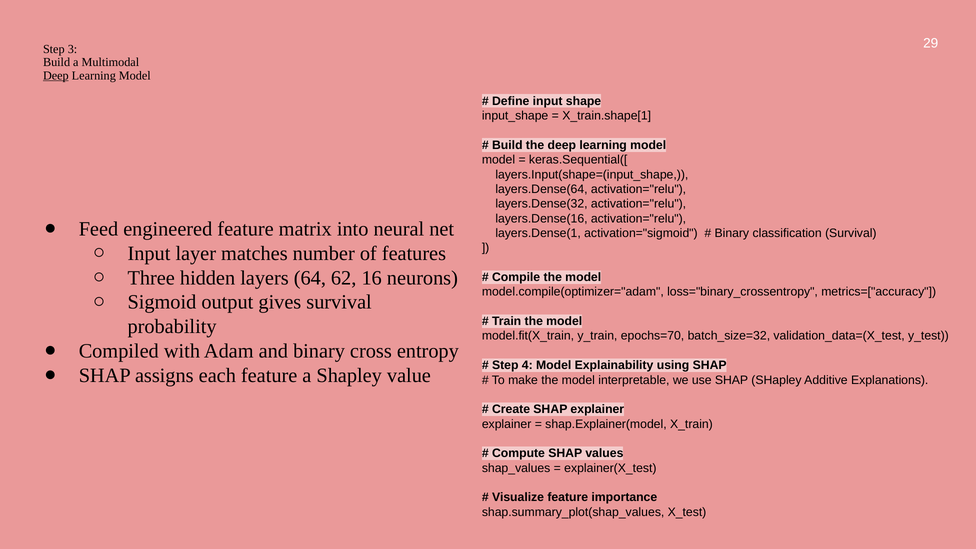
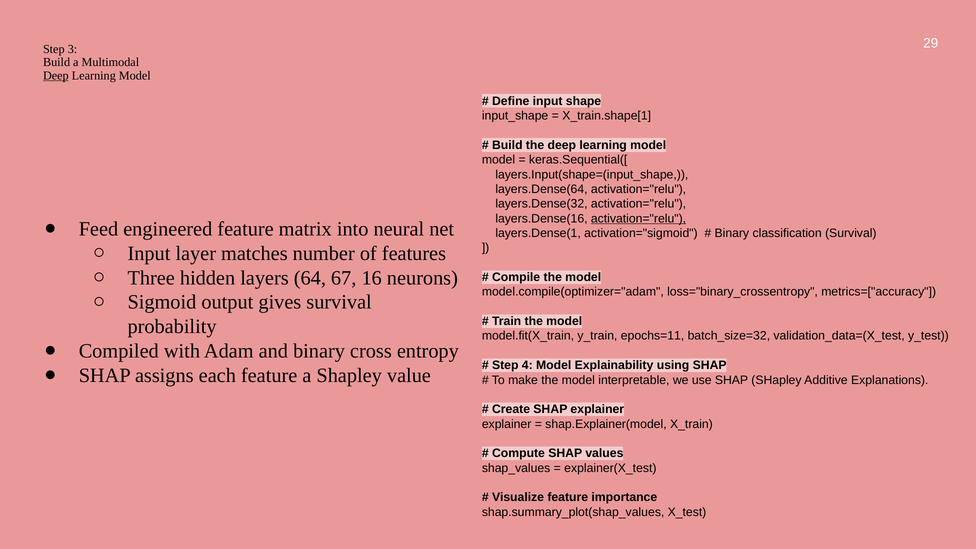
activation="relu at (639, 219) underline: none -> present
62: 62 -> 67
epochs=70: epochs=70 -> epochs=11
